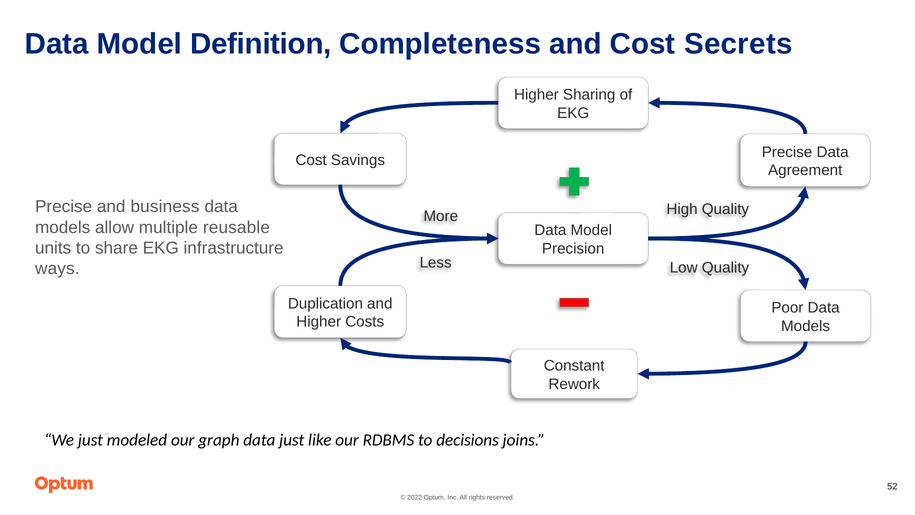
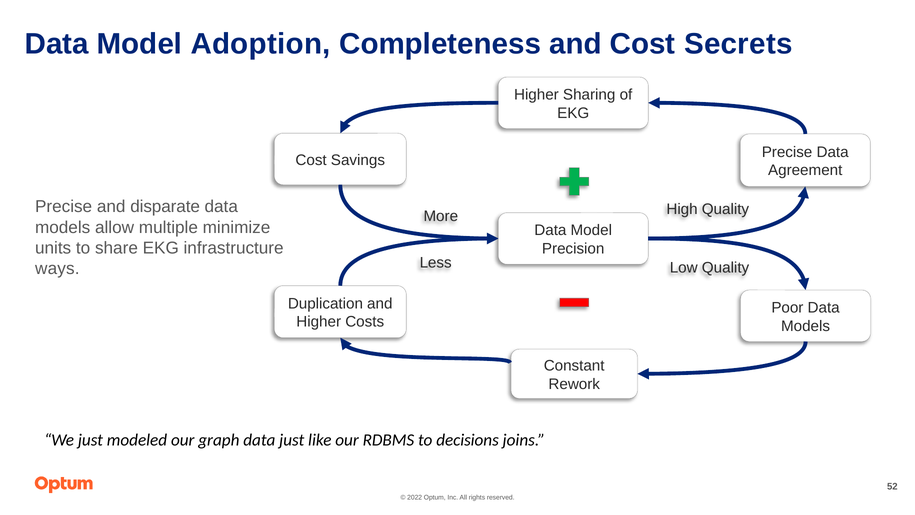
Definition: Definition -> Adoption
business: business -> disparate
reusable: reusable -> minimize
